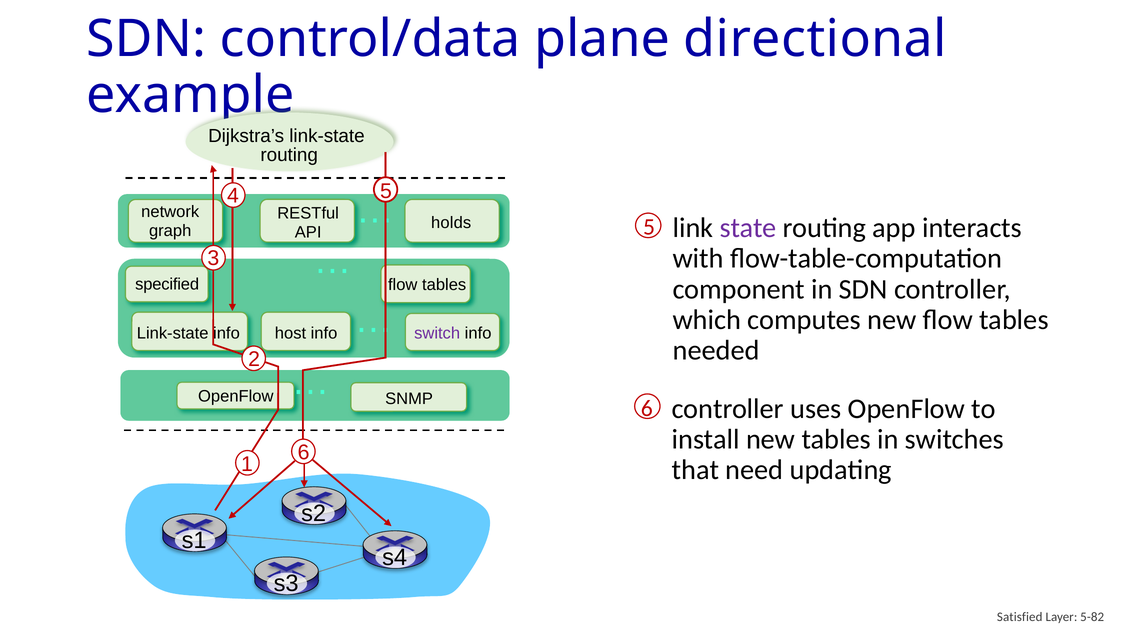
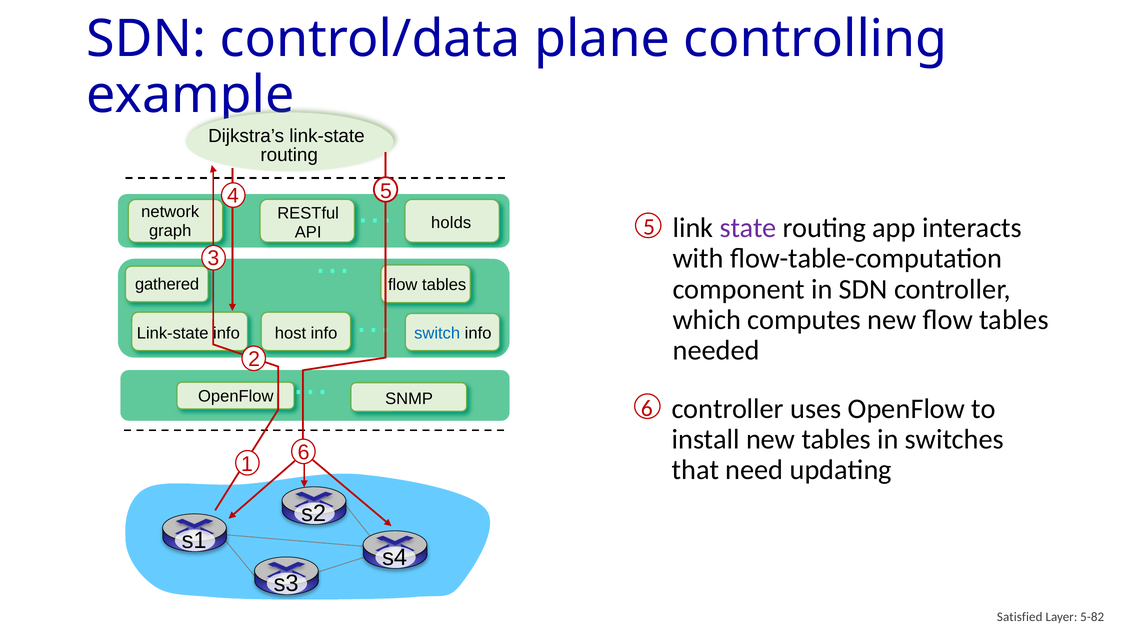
directional: directional -> controlling
specified: specified -> gathered
switch colour: purple -> blue
